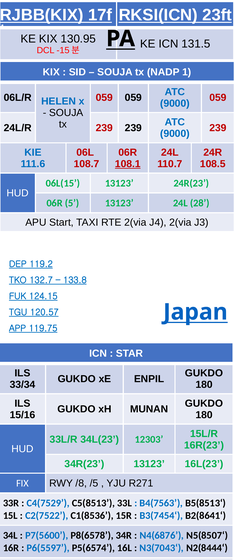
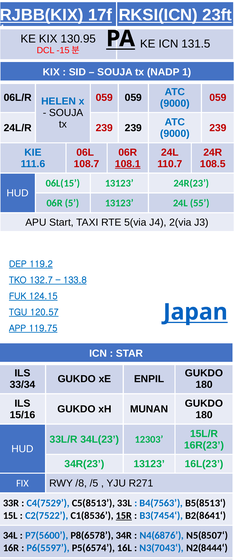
28: 28 -> 55
RTE 2(via: 2(via -> 5(via
15R underline: none -> present
